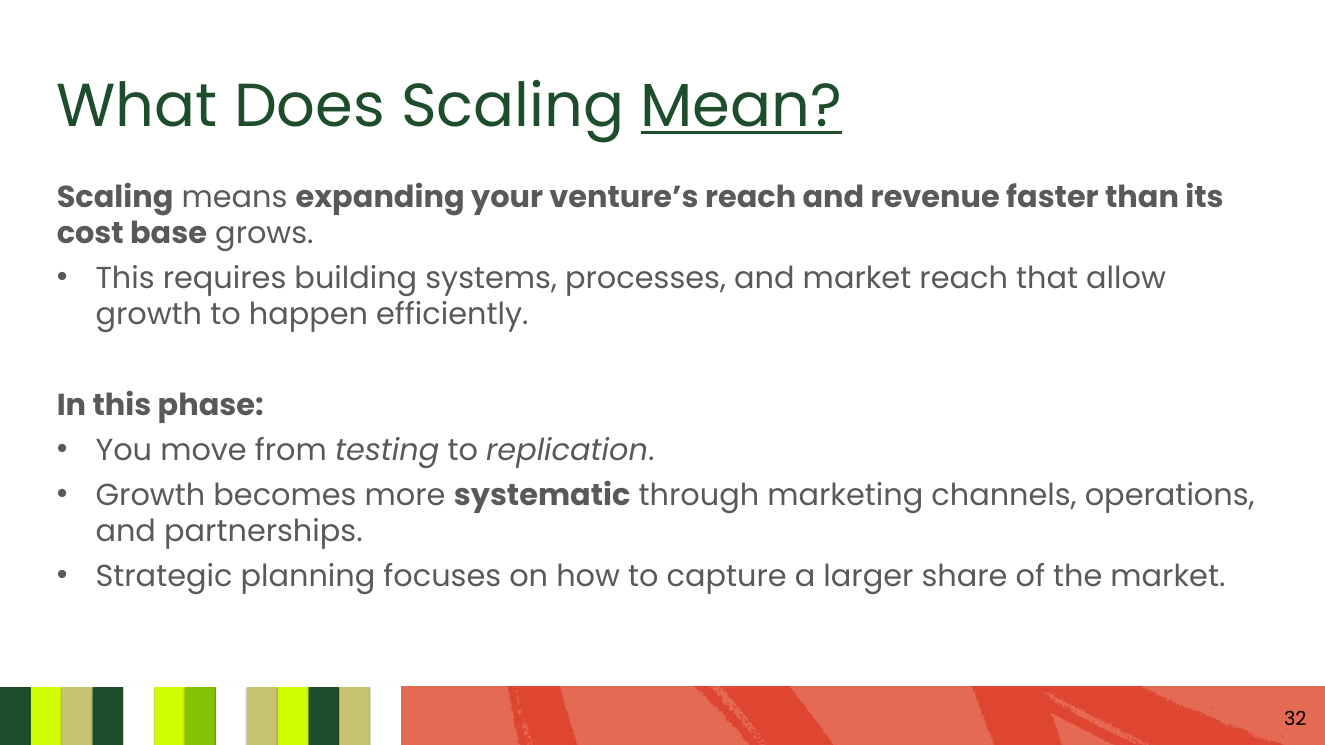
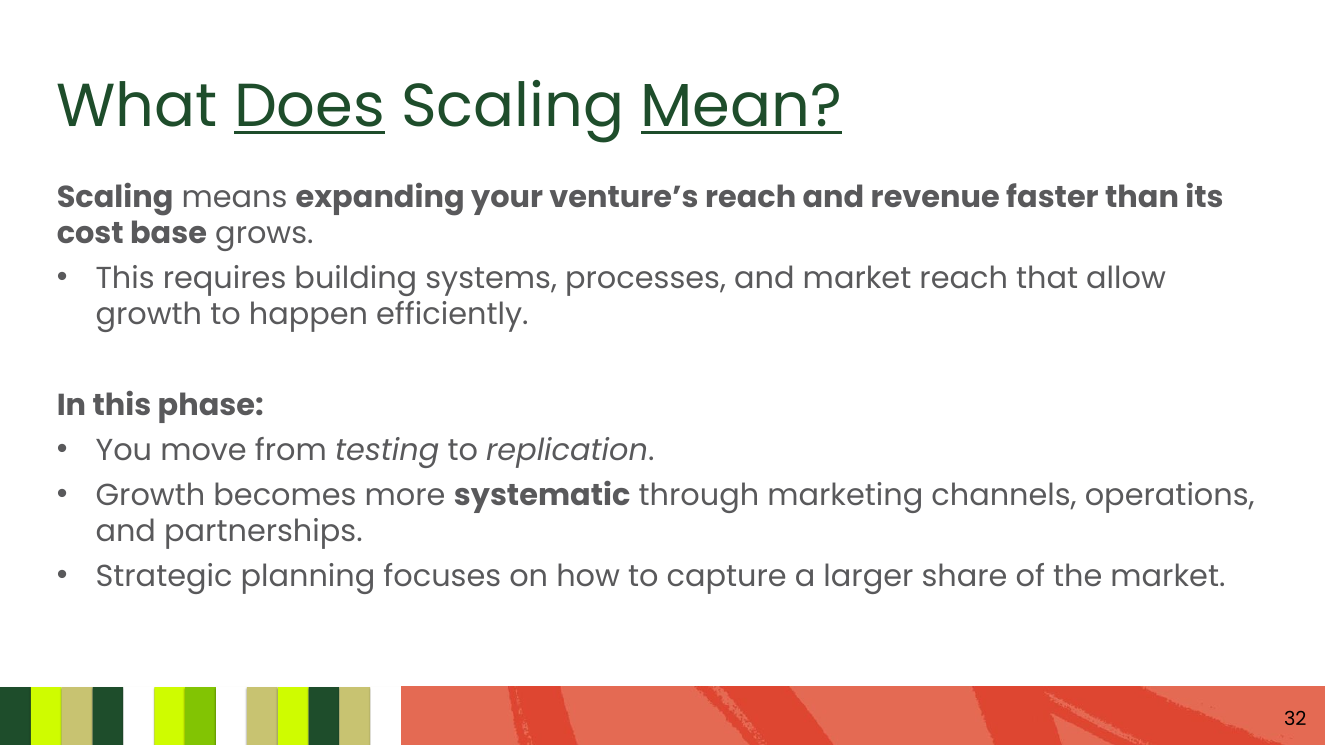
Does underline: none -> present
